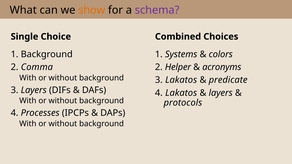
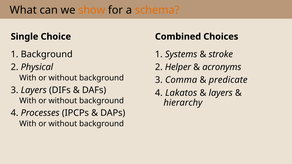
schema colour: purple -> orange
colors: colors -> stroke
Comma: Comma -> Physical
3 Lakatos: Lakatos -> Comma
protocols: protocols -> hierarchy
